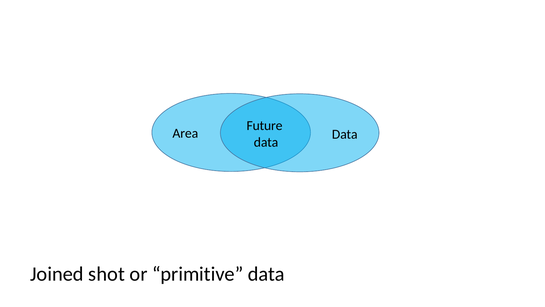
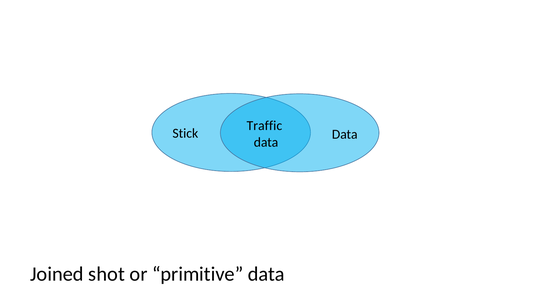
Future: Future -> Traffic
Area: Area -> Stick
